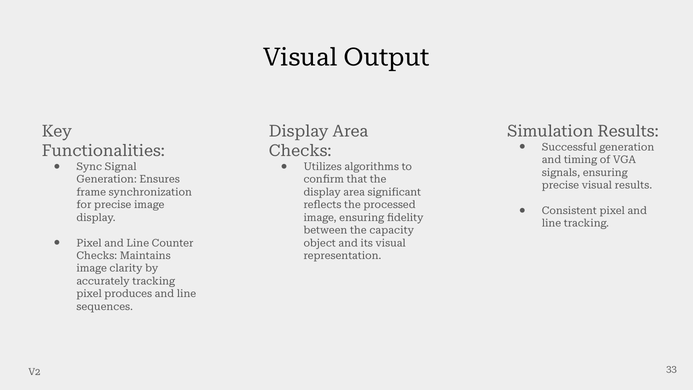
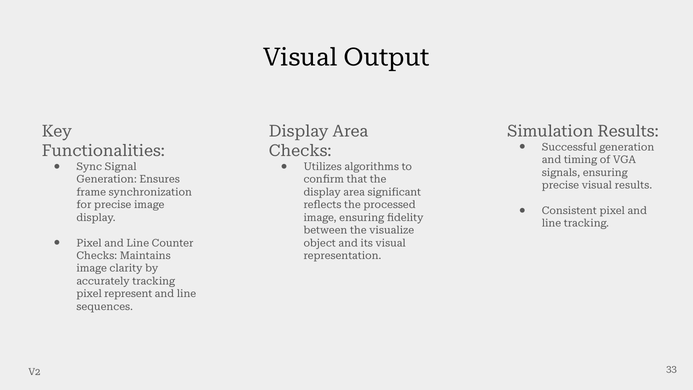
capacity: capacity -> visualize
produces: produces -> represent
